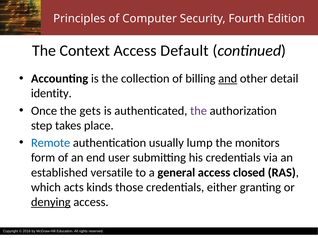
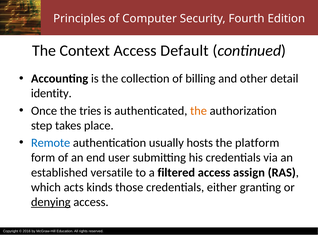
and underline: present -> none
gets: gets -> tries
the at (199, 111) colour: purple -> orange
lump: lump -> hosts
monitors: monitors -> platform
general: general -> filtered
closed: closed -> assign
